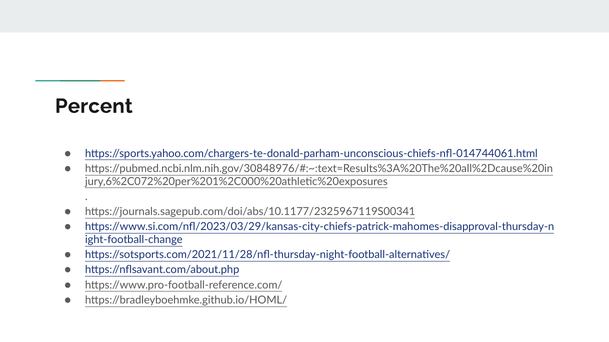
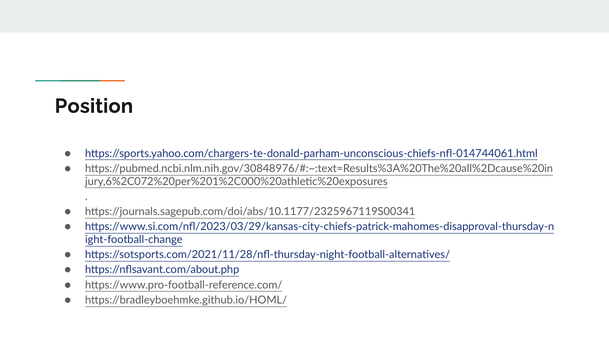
Percent: Percent -> Position
